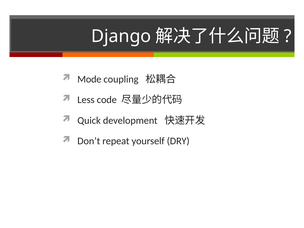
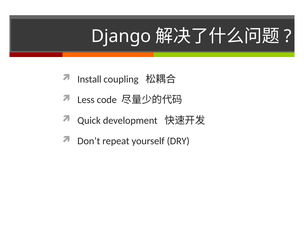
Mode: Mode -> Install
